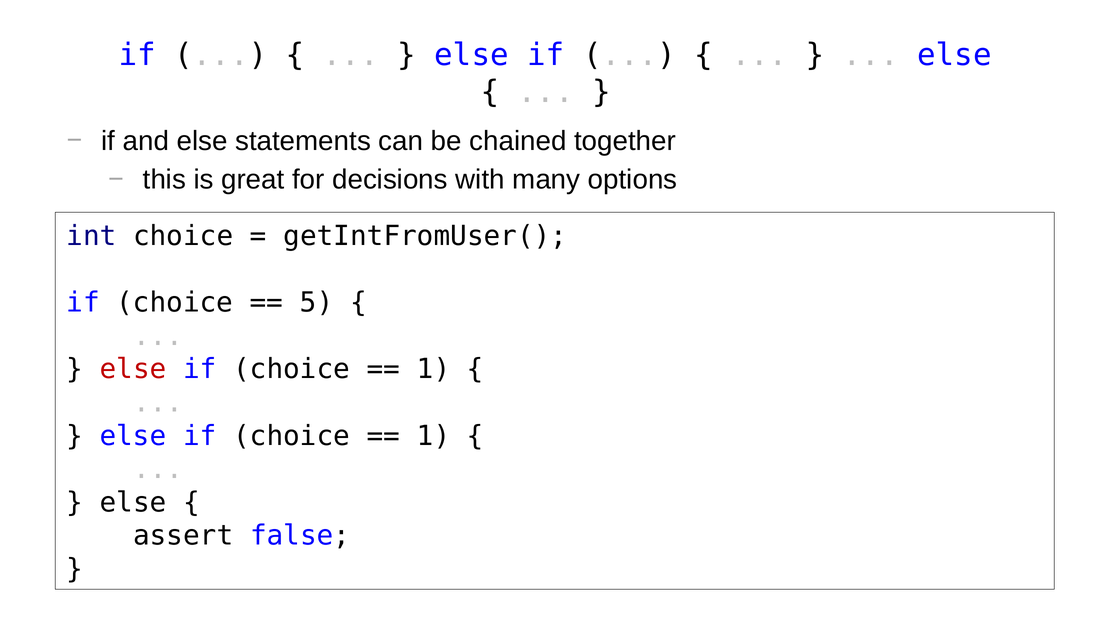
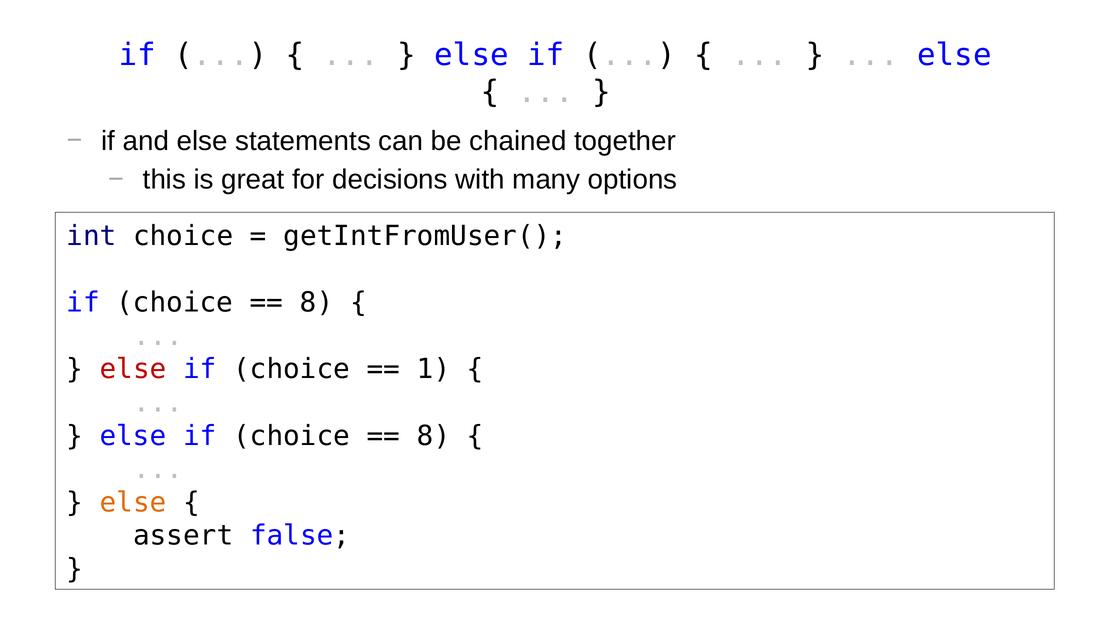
5 at (317, 303): 5 -> 8
1 at (434, 436): 1 -> 8
else at (133, 503) colour: black -> orange
